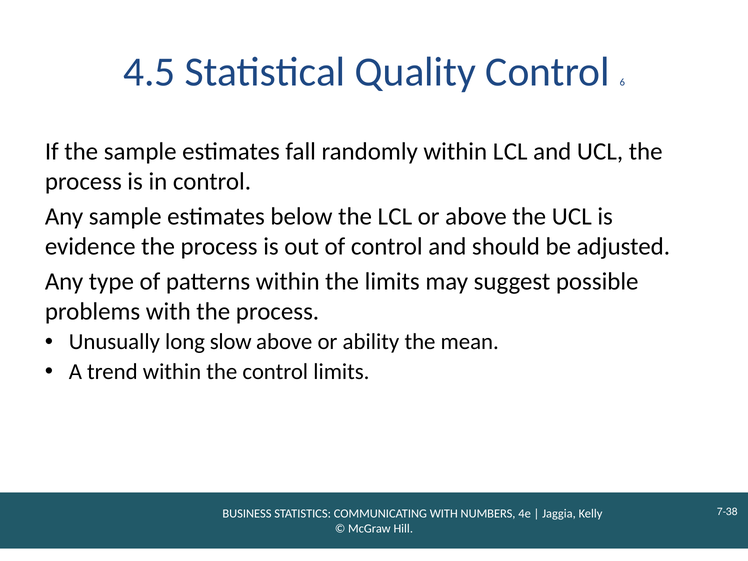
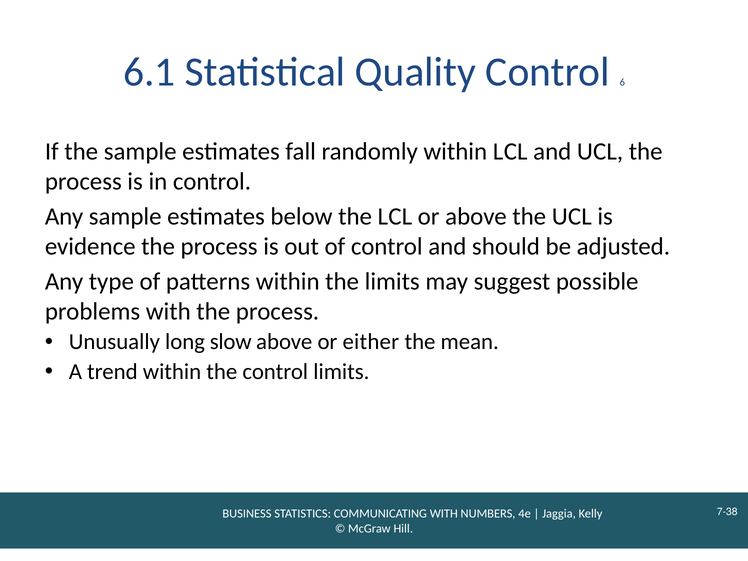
4.5: 4.5 -> 6.1
ability: ability -> either
